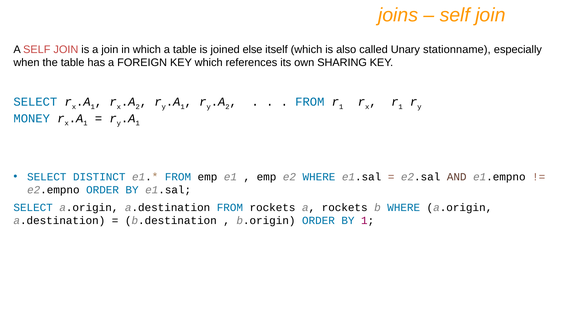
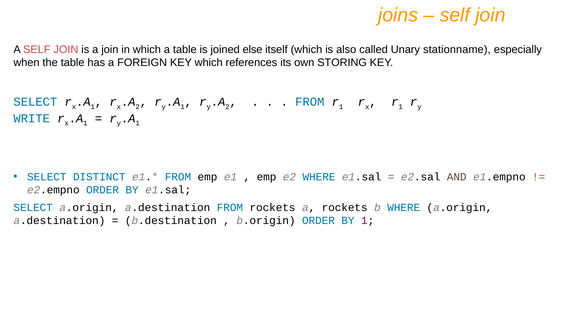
SHARING: SHARING -> STORING
MONEY: MONEY -> WRITE
